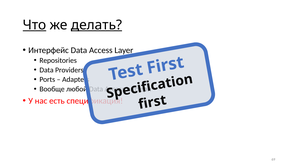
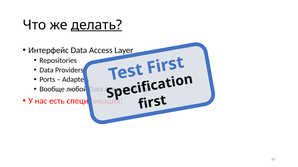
Что underline: present -> none
